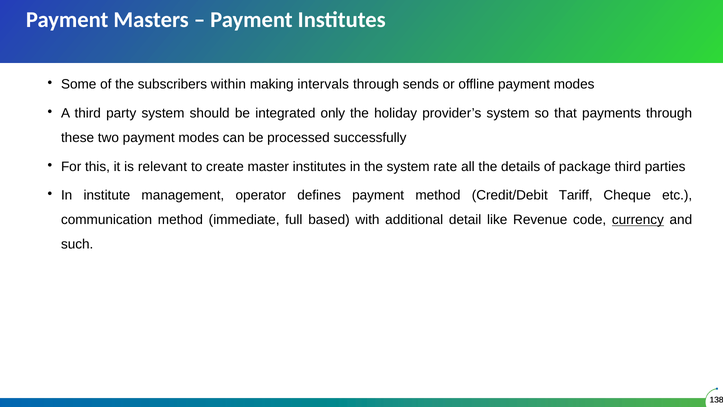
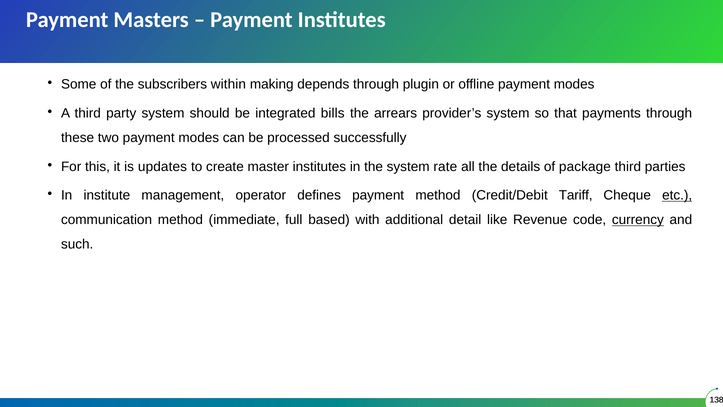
intervals: intervals -> depends
sends: sends -> plugin
only: only -> bills
holiday: holiday -> arrears
relevant: relevant -> updates
etc underline: none -> present
